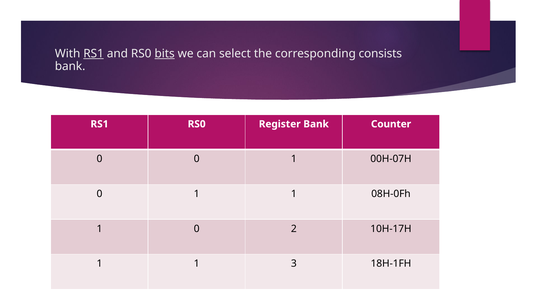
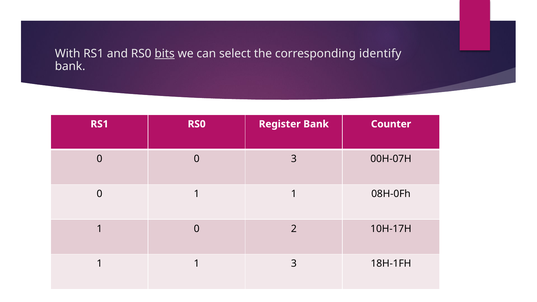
RS1 at (94, 54) underline: present -> none
consists: consists -> identify
0 0 1: 1 -> 3
